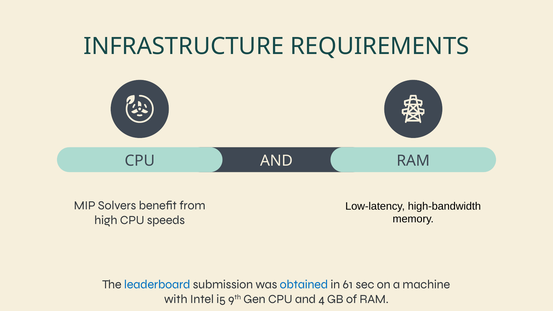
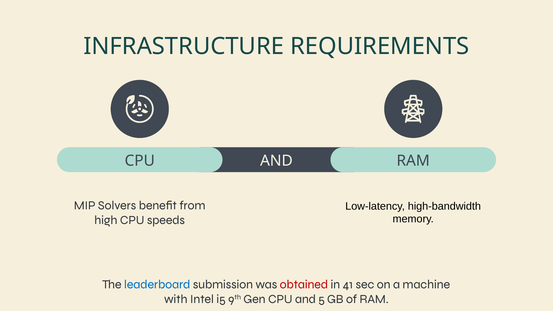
obtained colour: blue -> red
61: 61 -> 41
4: 4 -> 5
